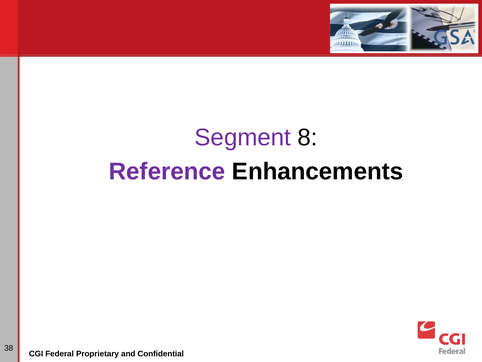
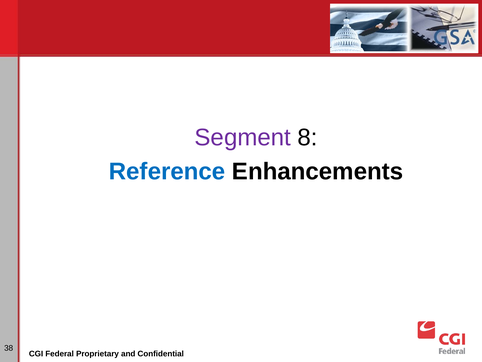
Reference colour: purple -> blue
